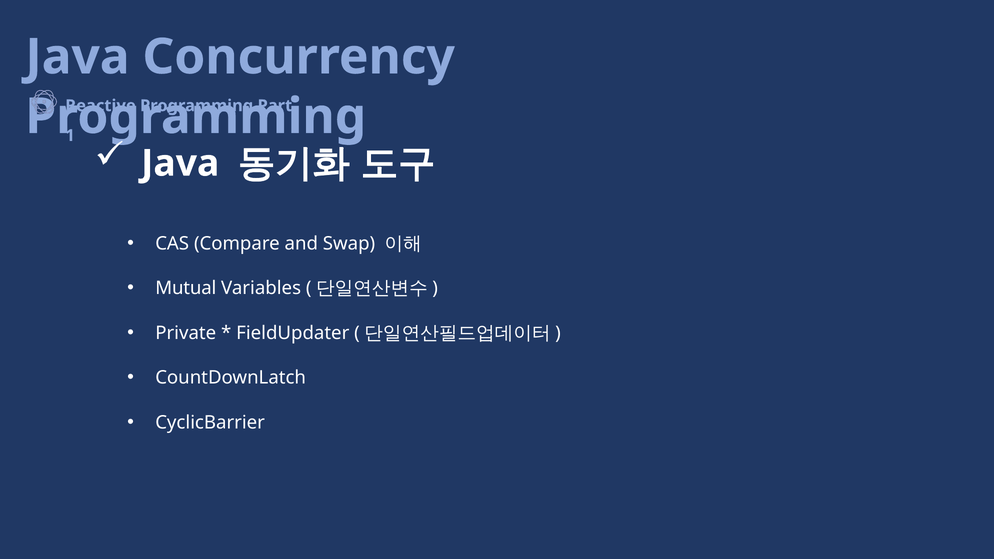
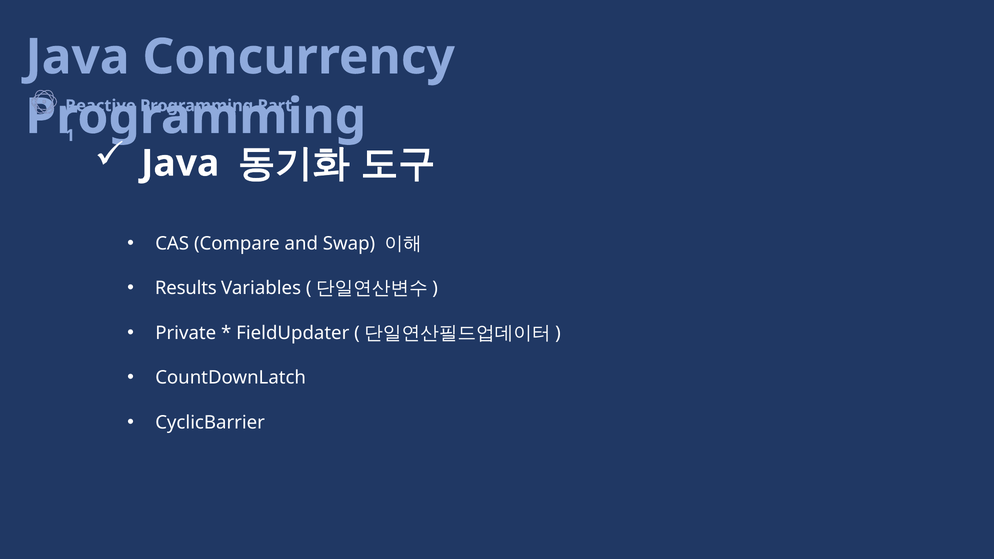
Mutual: Mutual -> Results
